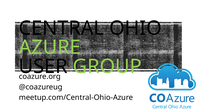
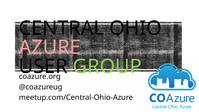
AZURE colour: light green -> pink
